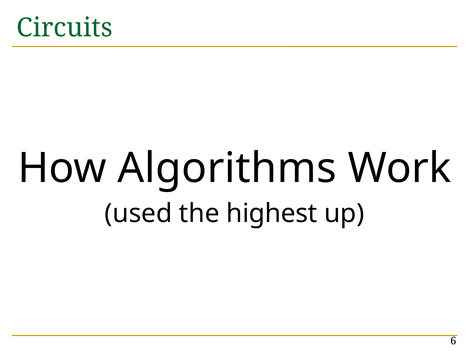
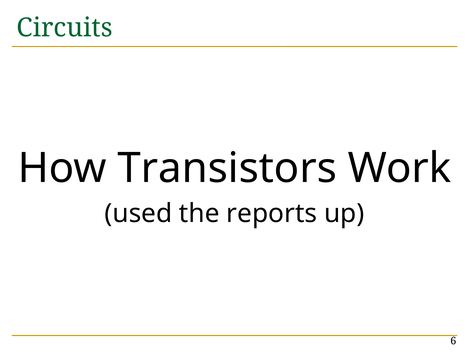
Algorithms: Algorithms -> Transistors
highest: highest -> reports
